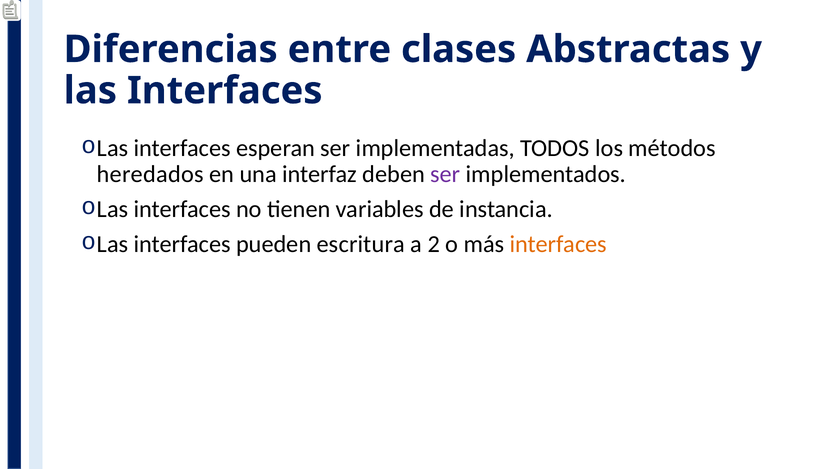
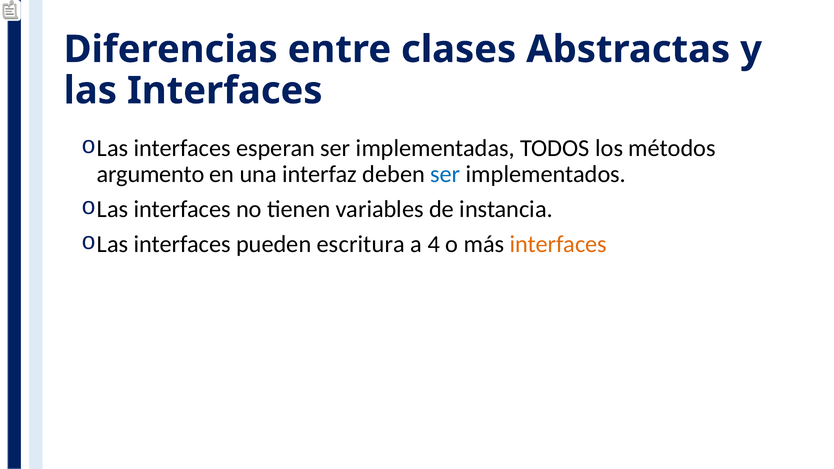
heredados: heredados -> argumento
ser at (445, 174) colour: purple -> blue
2: 2 -> 4
